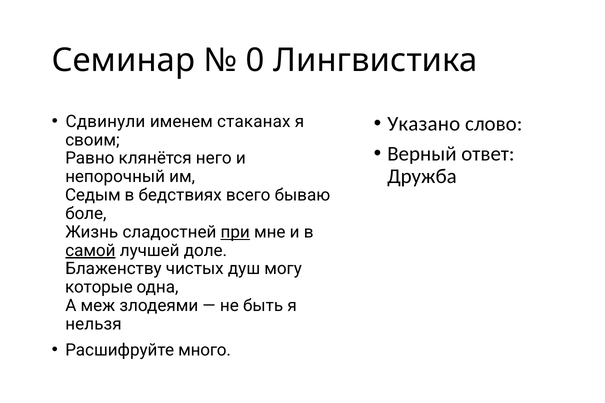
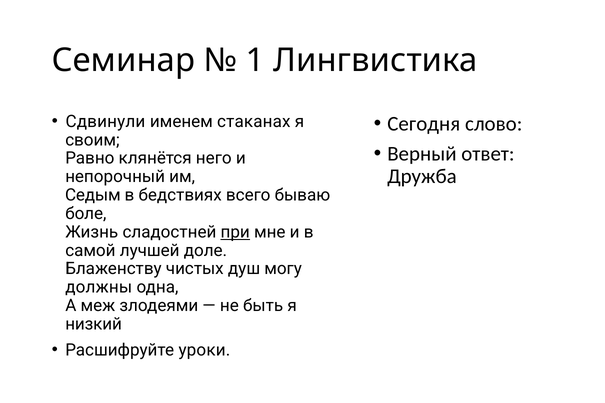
0: 0 -> 1
Указано: Указано -> Сегодня
самой underline: present -> none
которые: которые -> должны
нельзя: нельзя -> низкий
много: много -> уроки
